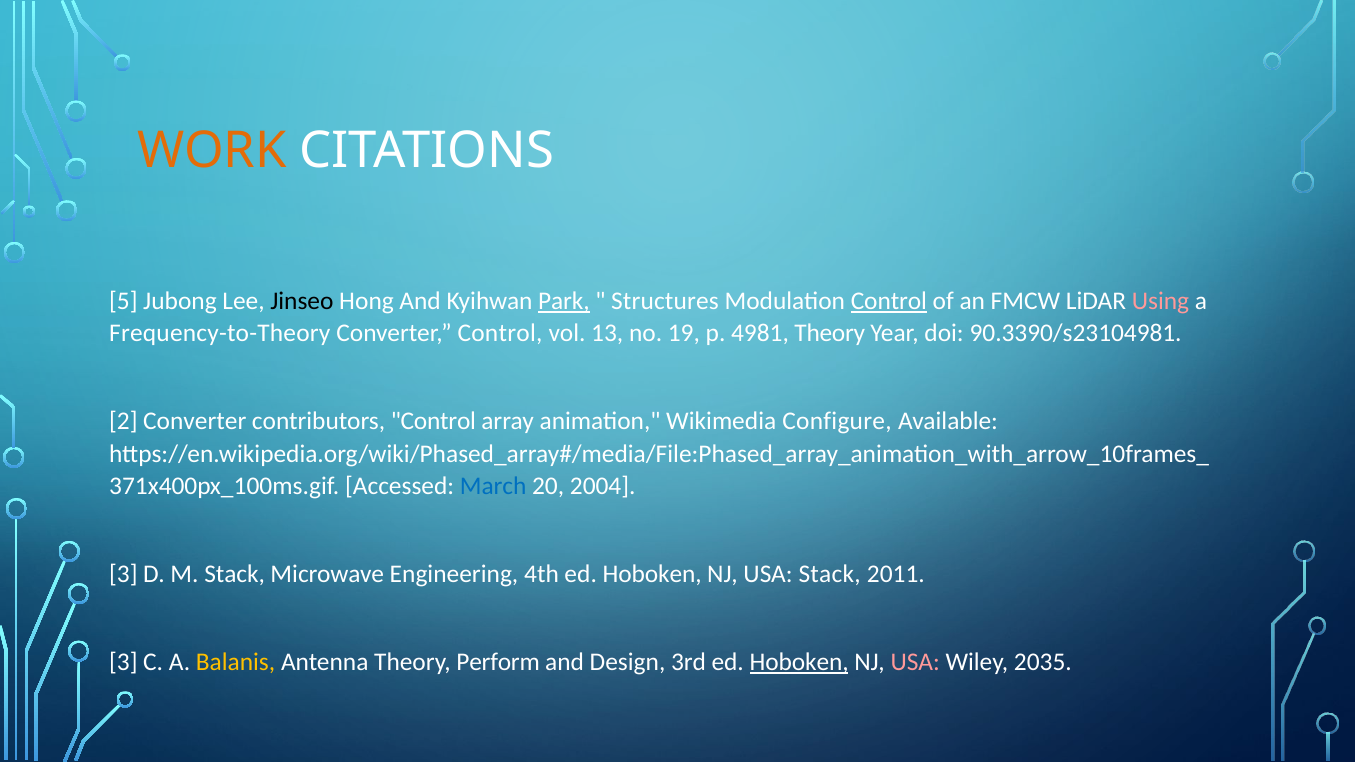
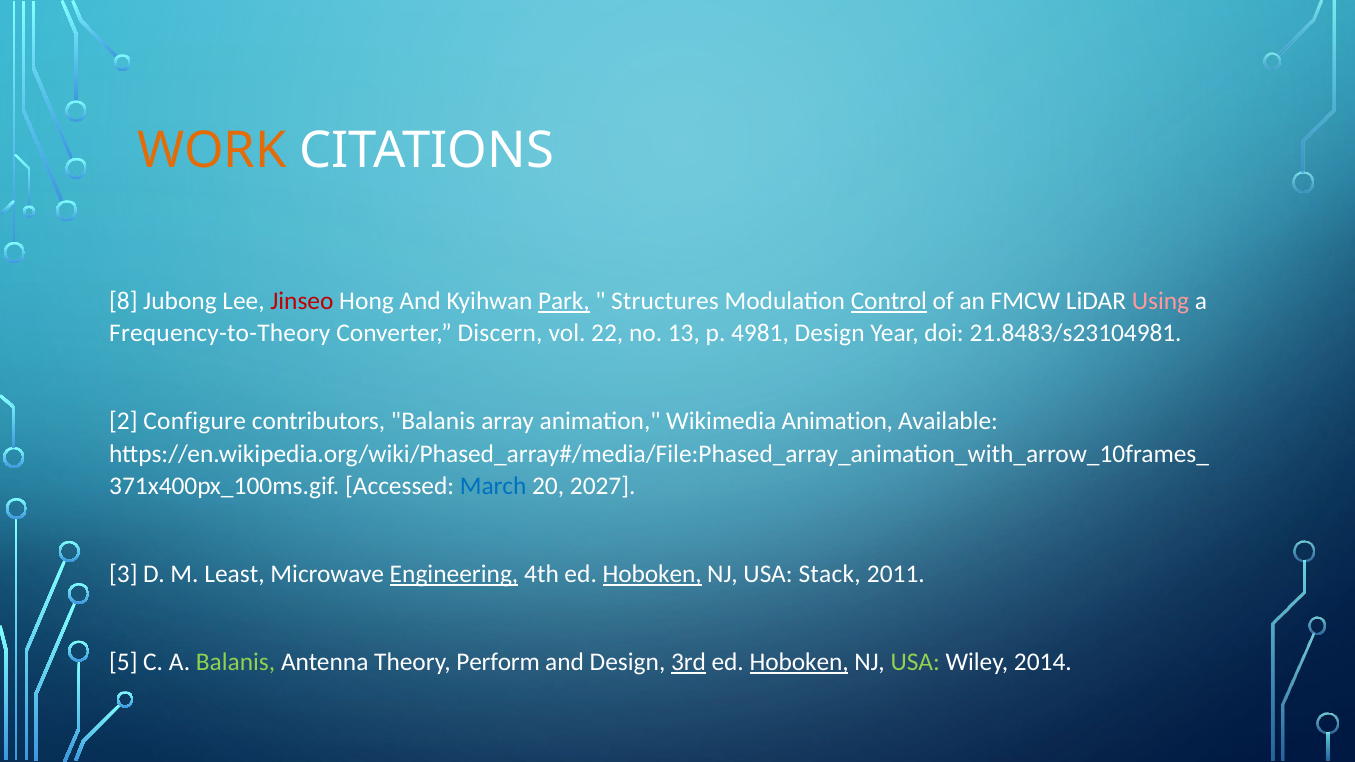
5: 5 -> 8
Jinseo colour: black -> red
Converter Control: Control -> Discern
13: 13 -> 22
19: 19 -> 13
4981 Theory: Theory -> Design
90.3390/s23104981: 90.3390/s23104981 -> 21.8483/s23104981
2 Converter: Converter -> Configure
contributors Control: Control -> Balanis
Wikimedia Configure: Configure -> Animation
2004: 2004 -> 2027
M Stack: Stack -> Least
Engineering underline: none -> present
Hoboken at (652, 574) underline: none -> present
3 at (123, 662): 3 -> 5
Balanis at (236, 662) colour: yellow -> light green
3rd underline: none -> present
USA at (915, 662) colour: pink -> light green
2035: 2035 -> 2014
